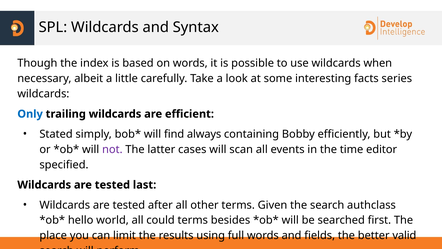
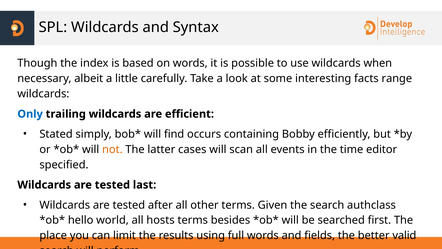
series: series -> range
always: always -> occurs
not colour: purple -> orange
could: could -> hosts
